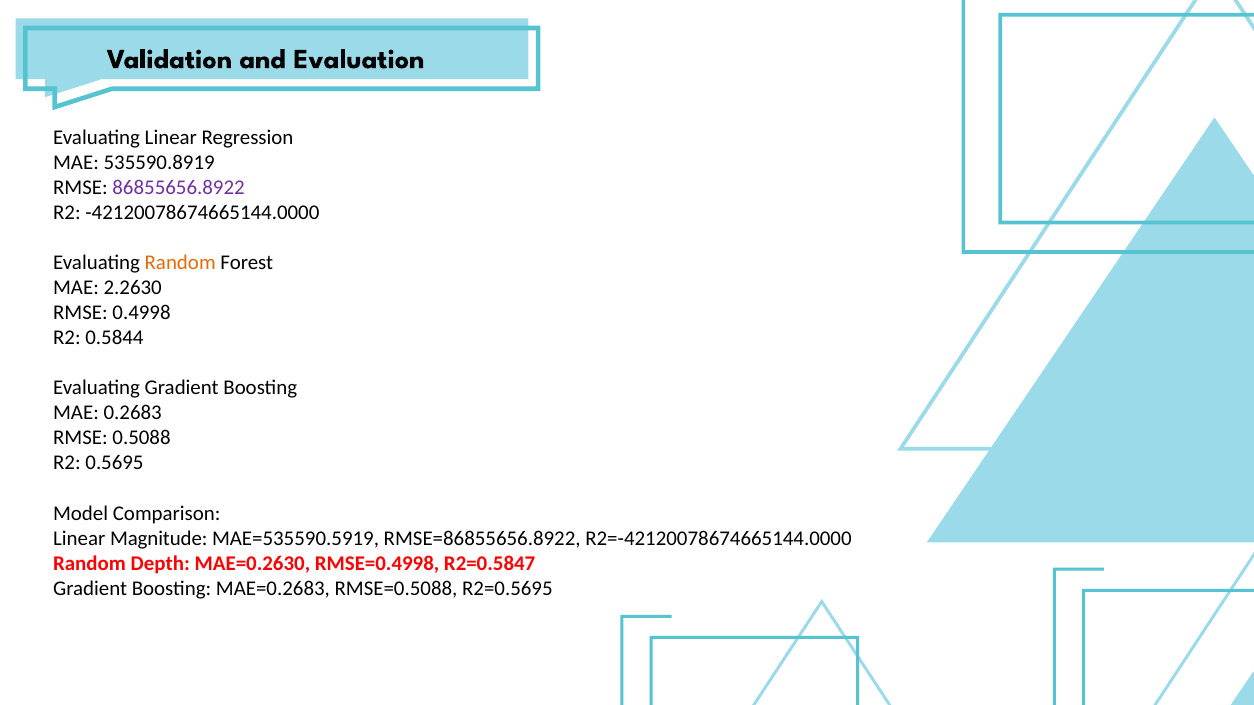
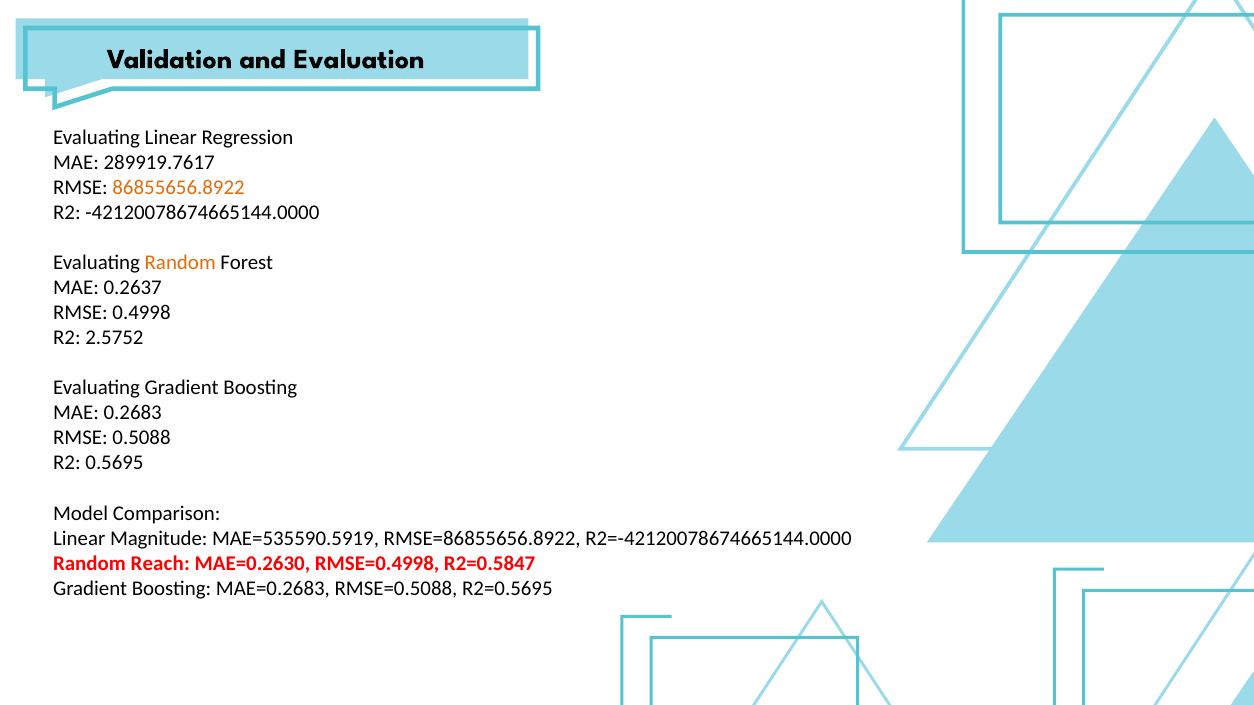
535590.8919: 535590.8919 -> 289919.7617
86855656.8922 colour: purple -> orange
2.2630: 2.2630 -> 0.2637
0.5844: 0.5844 -> 2.5752
Depth: Depth -> Reach
